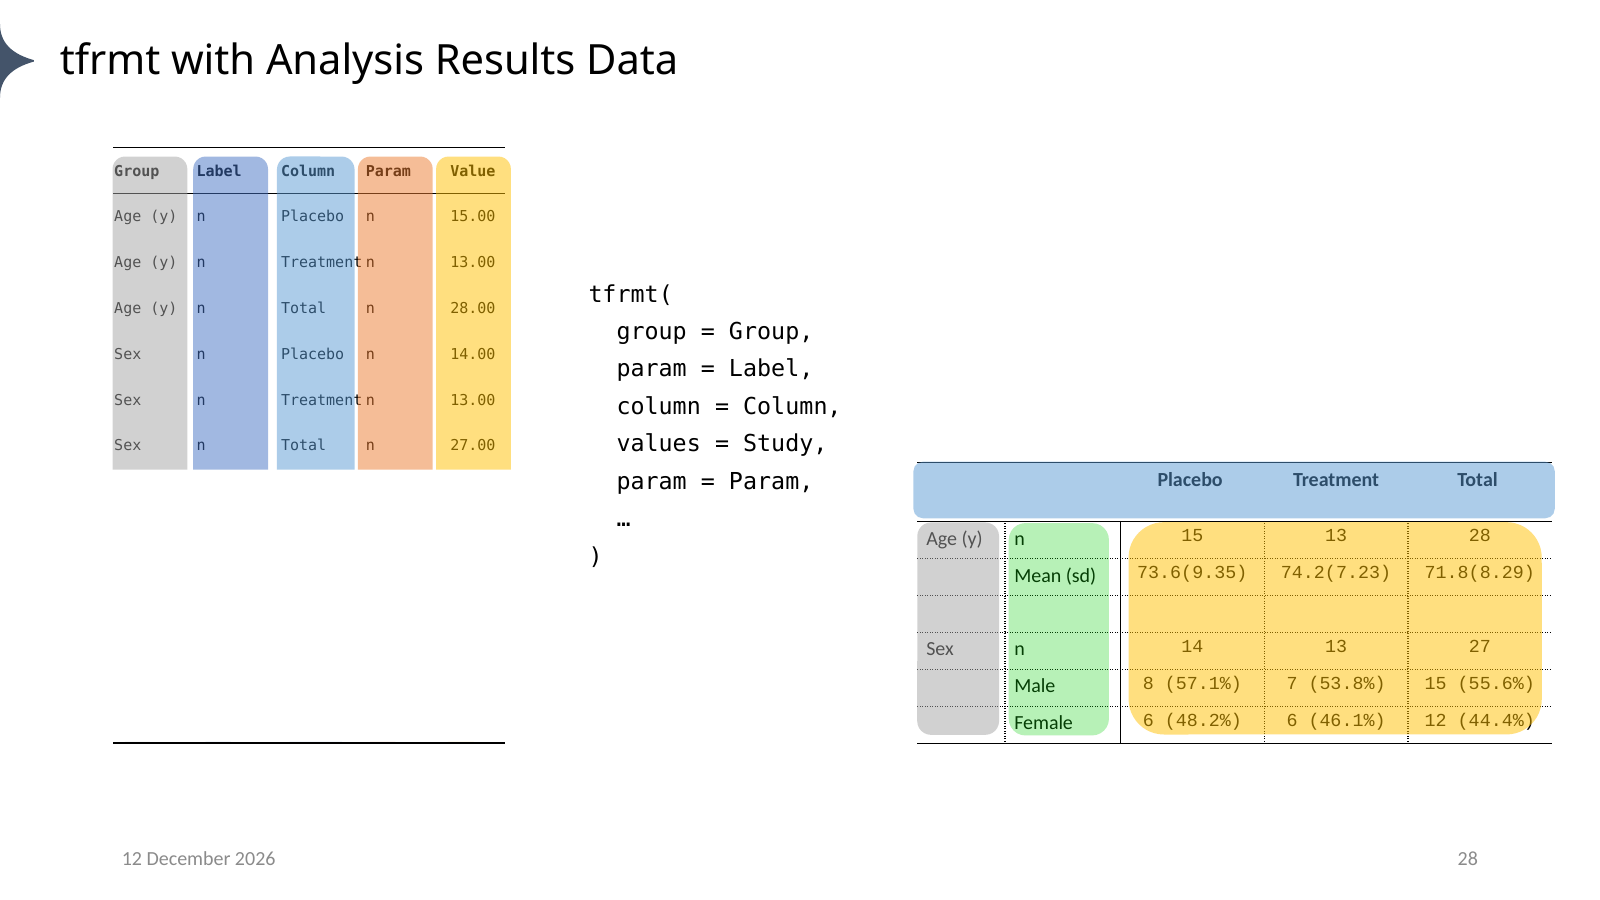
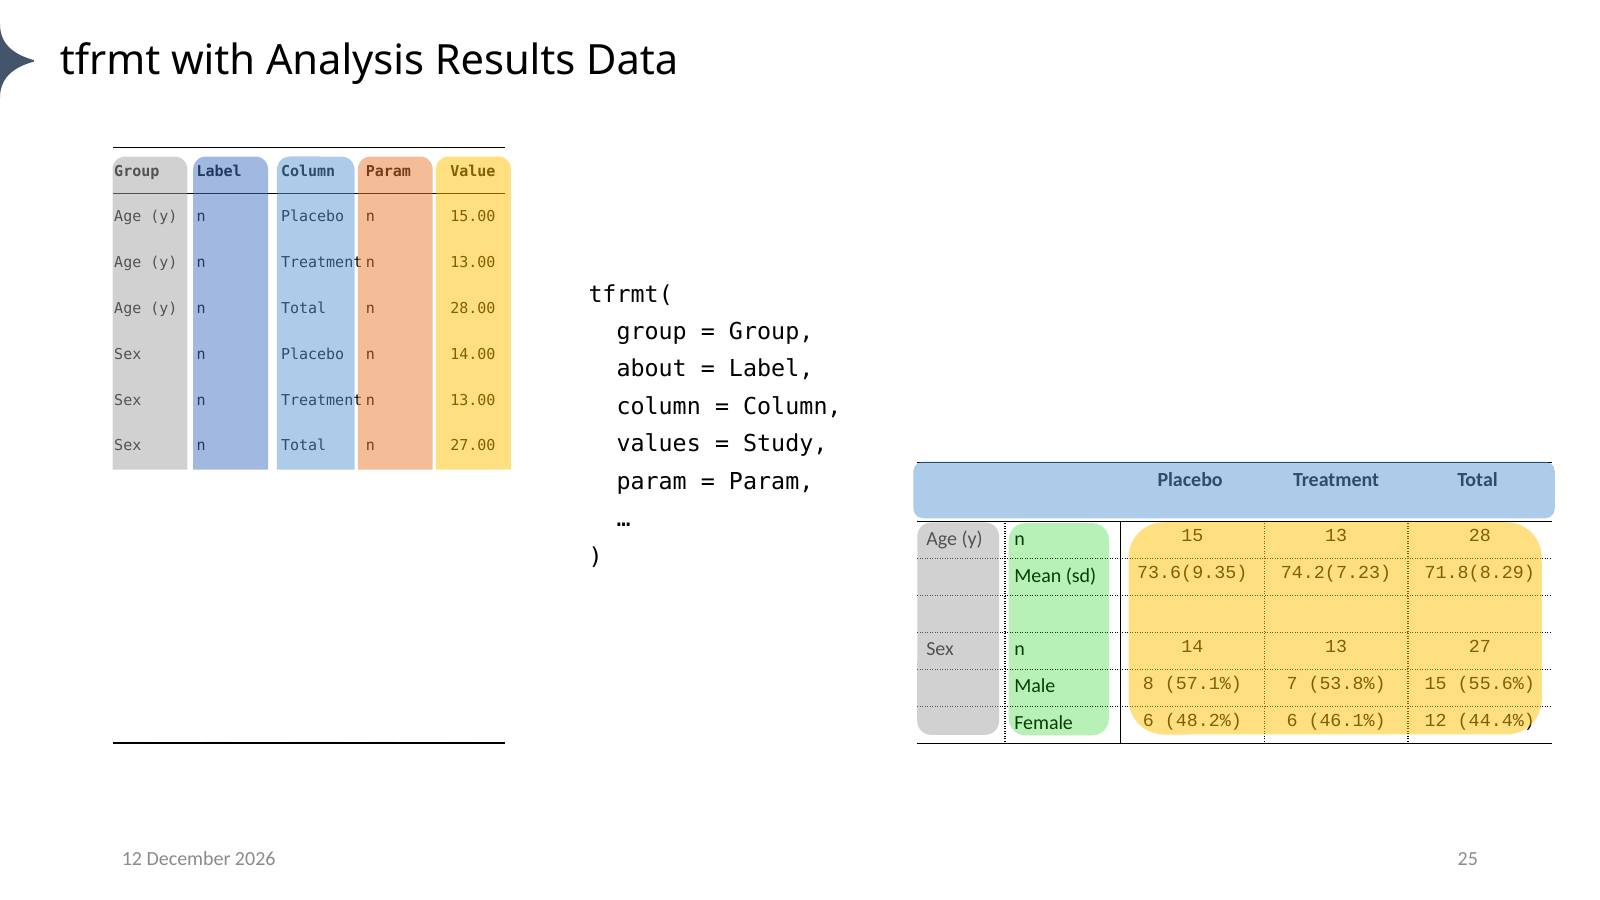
param at (652, 369): param -> about
28 at (1468, 859): 28 -> 25
